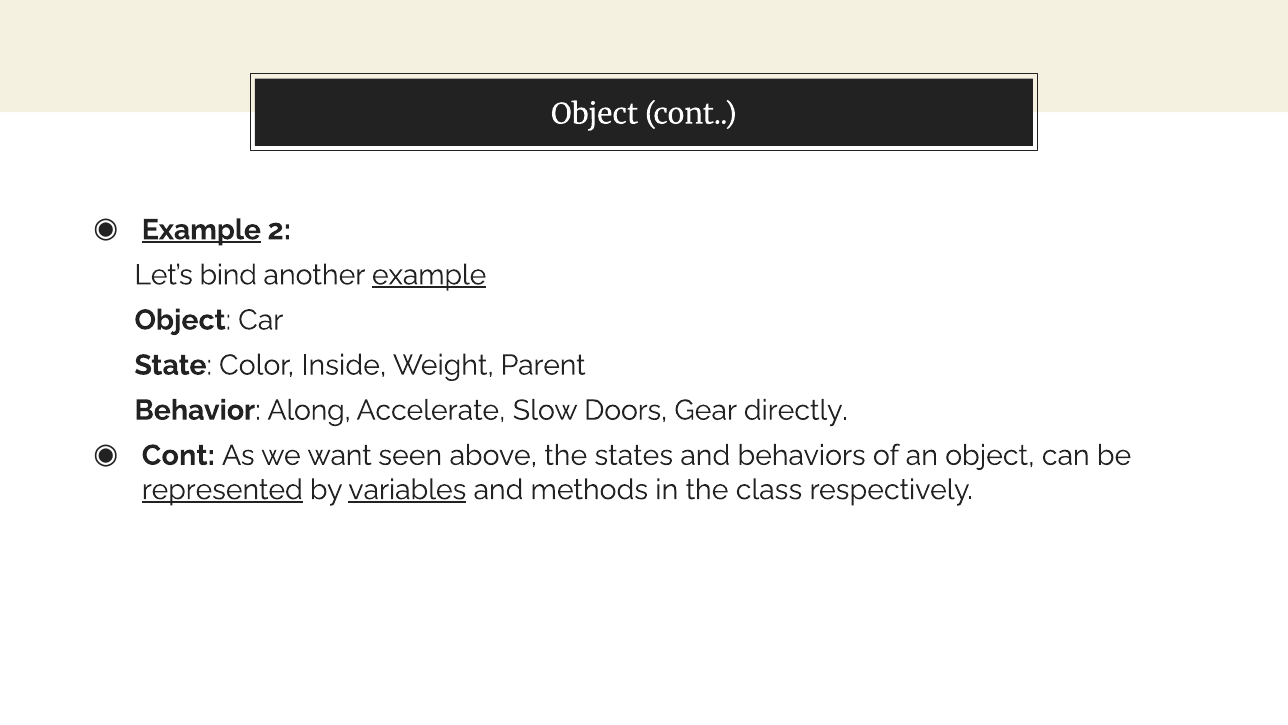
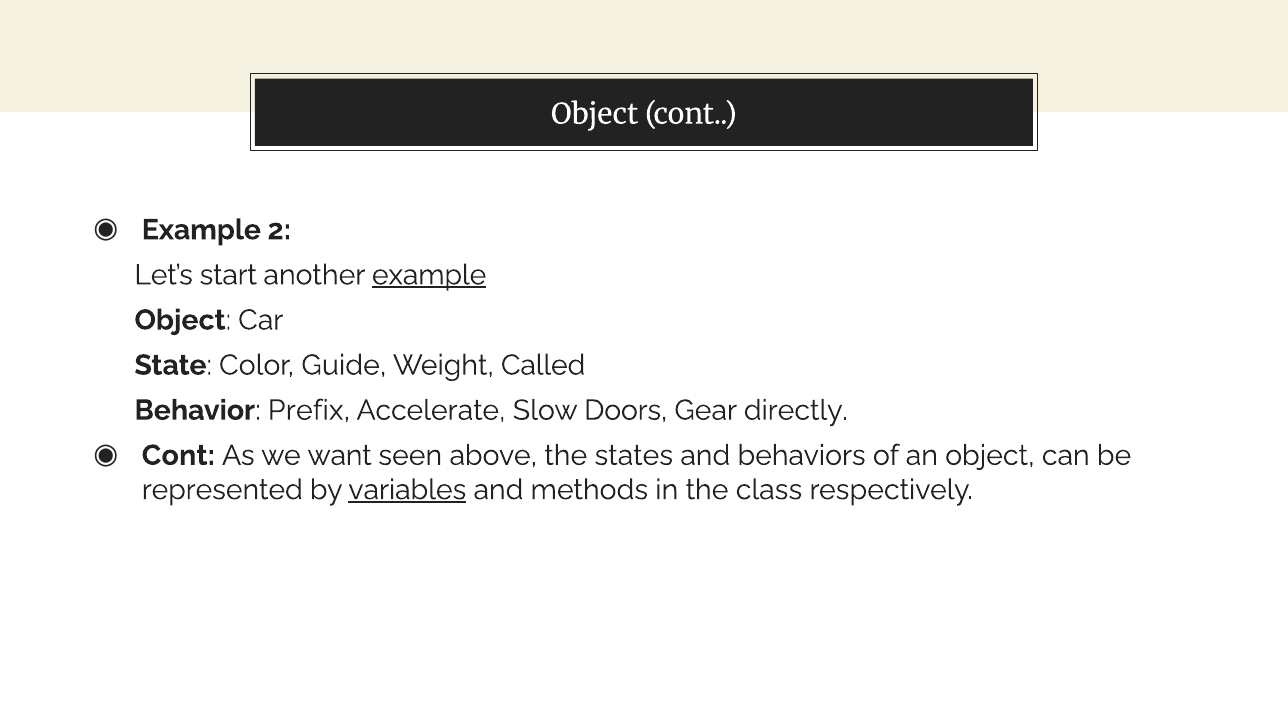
Example at (201, 230) underline: present -> none
bind: bind -> start
Inside: Inside -> Guide
Parent: Parent -> Called
Along: Along -> Prefix
represented underline: present -> none
